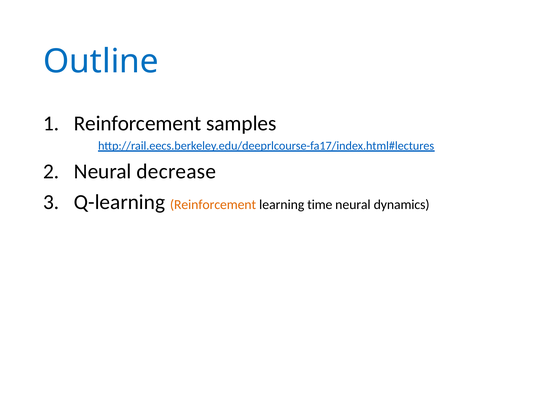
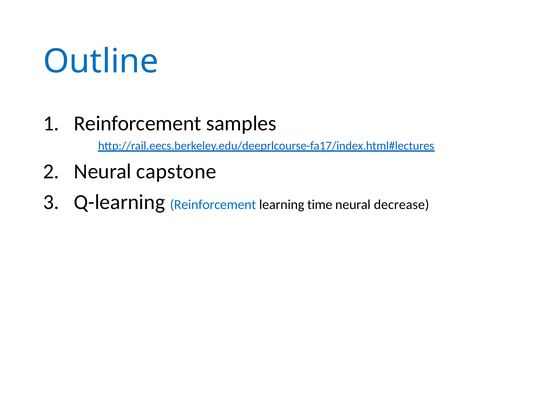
decrease: decrease -> capstone
Reinforcement at (213, 205) colour: orange -> blue
dynamics: dynamics -> decrease
